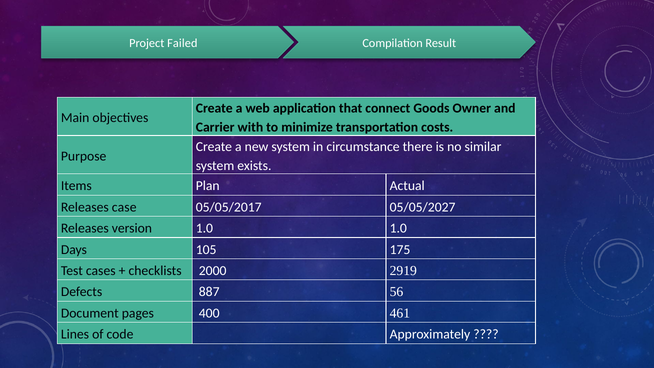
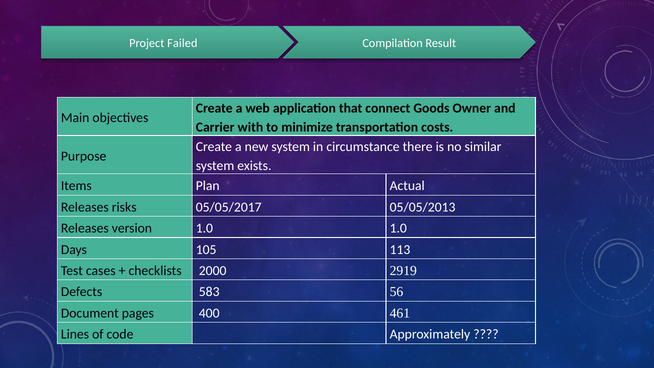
case: case -> risks
05/05/2027: 05/05/2027 -> 05/05/2013
175: 175 -> 113
887: 887 -> 583
